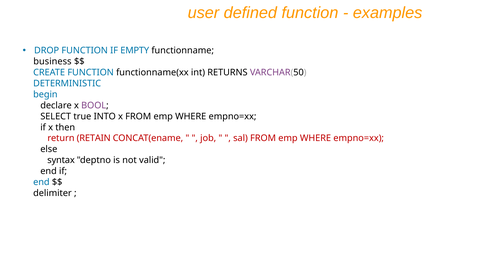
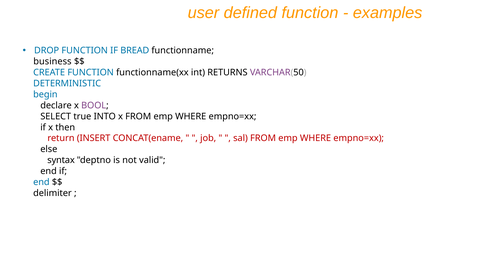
EMPTY: EMPTY -> BREAD
RETAIN: RETAIN -> INSERT
